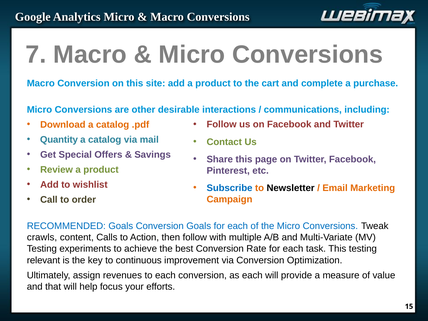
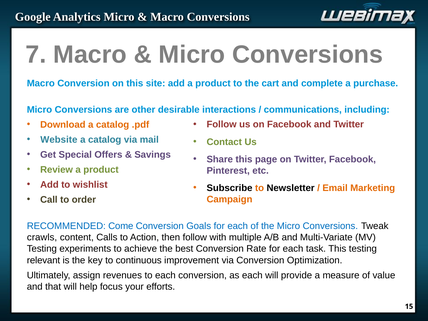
Quantity: Quantity -> Website
Subscribe colour: blue -> black
RECOMMENDED Goals: Goals -> Come
